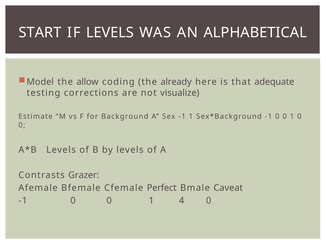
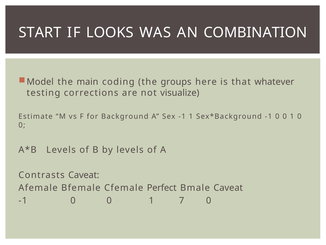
IF LEVELS: LEVELS -> LOOKS
ALPHABETICAL: ALPHABETICAL -> COMBINATION
allow: allow -> main
already: already -> groups
adequate: adequate -> whatever
Contrasts Grazer: Grazer -> Caveat
4: 4 -> 7
